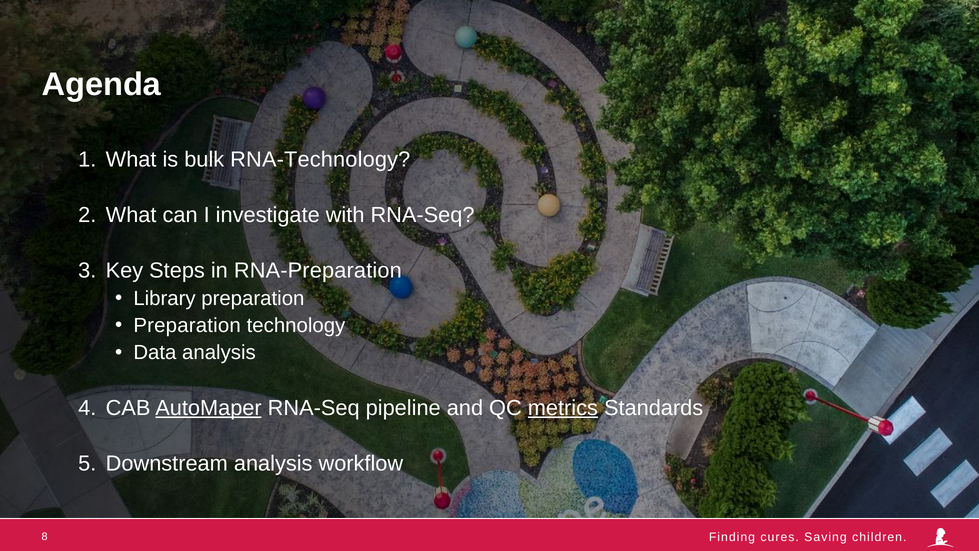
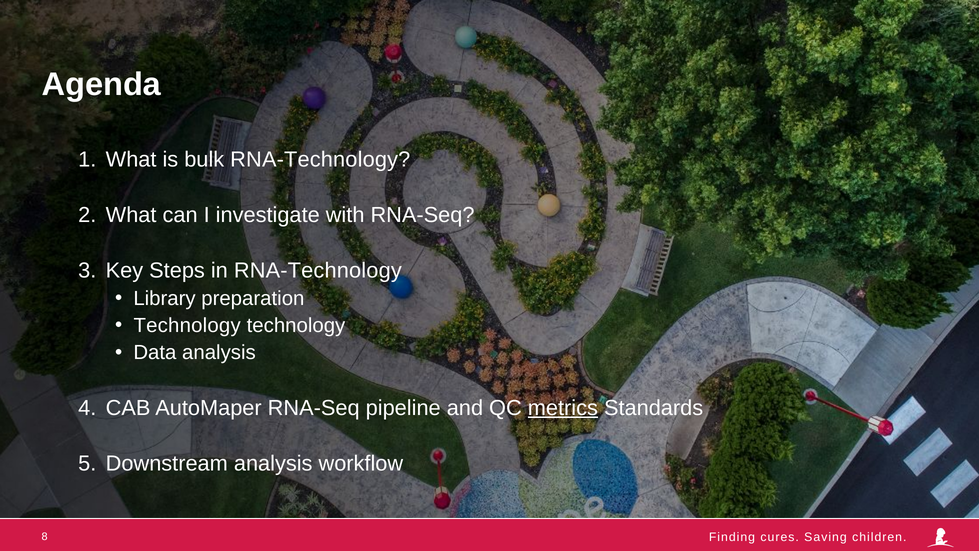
in RNA-Preparation: RNA-Preparation -> RNA-Technology
Preparation at (187, 325): Preparation -> Technology
AutoMaper underline: present -> none
